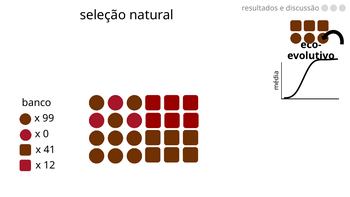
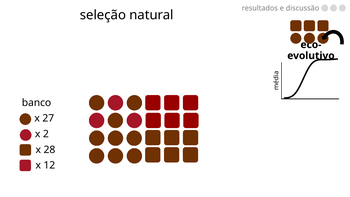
99: 99 -> 27
0: 0 -> 2
41: 41 -> 28
